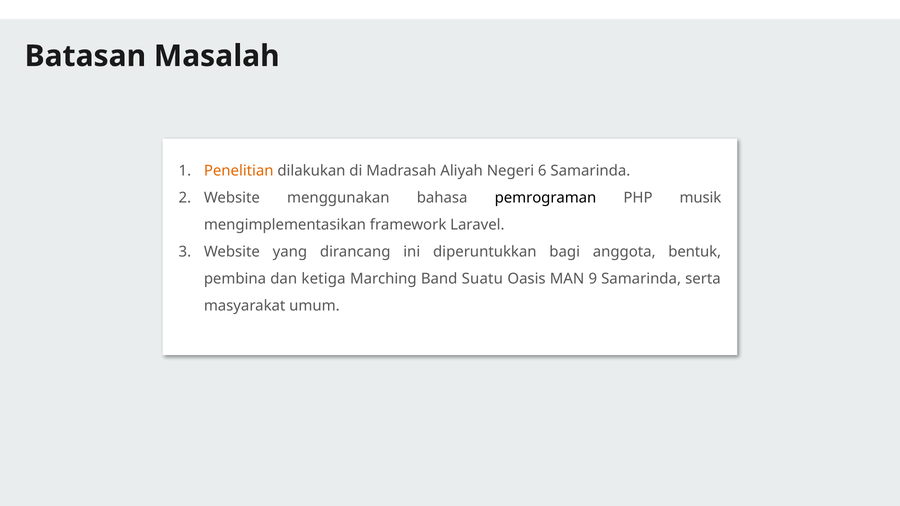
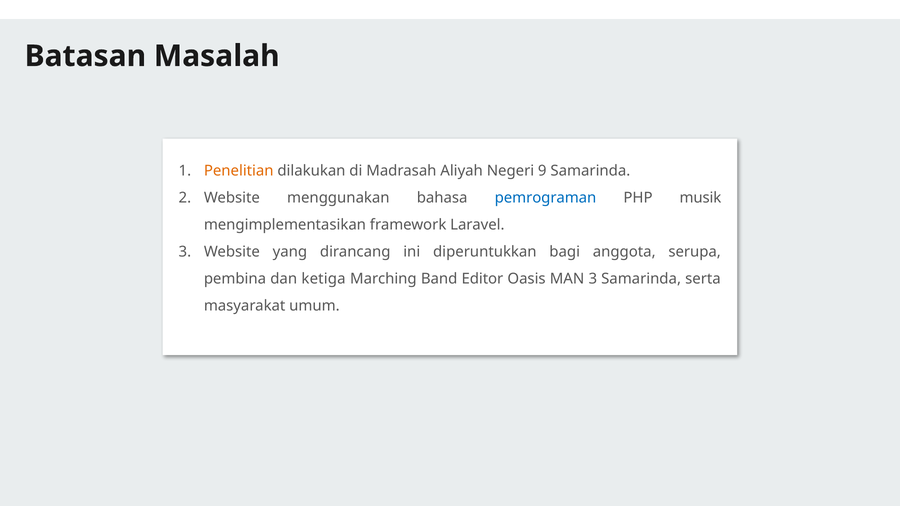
6: 6 -> 9
pemrograman colour: black -> blue
bentuk: bentuk -> serupa
Suatu: Suatu -> Editor
MAN 9: 9 -> 3
